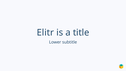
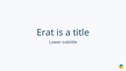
Elitr: Elitr -> Erat
